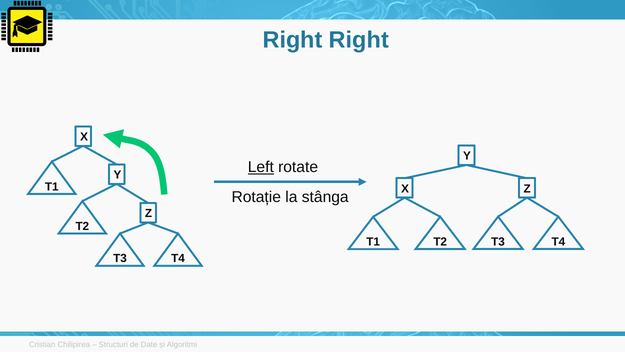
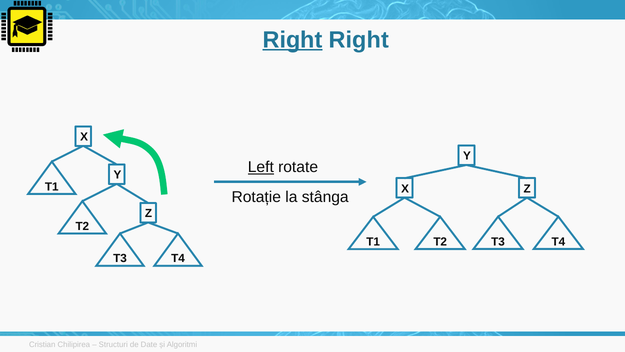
Right at (293, 40) underline: none -> present
